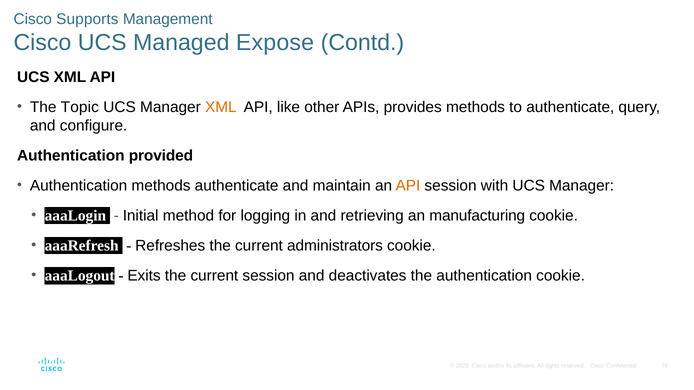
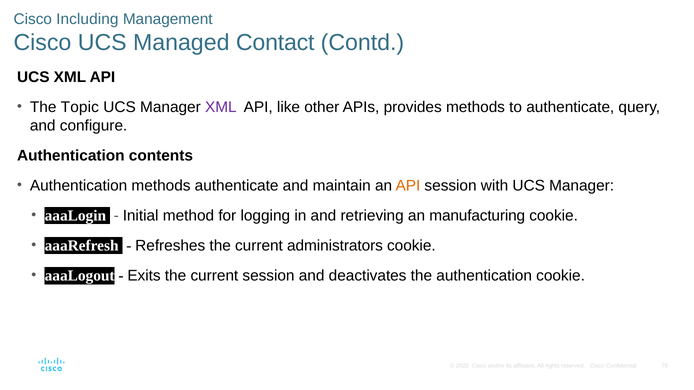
Supports: Supports -> Including
Expose: Expose -> Contact
XML at (221, 107) colour: orange -> purple
provided: provided -> contents
